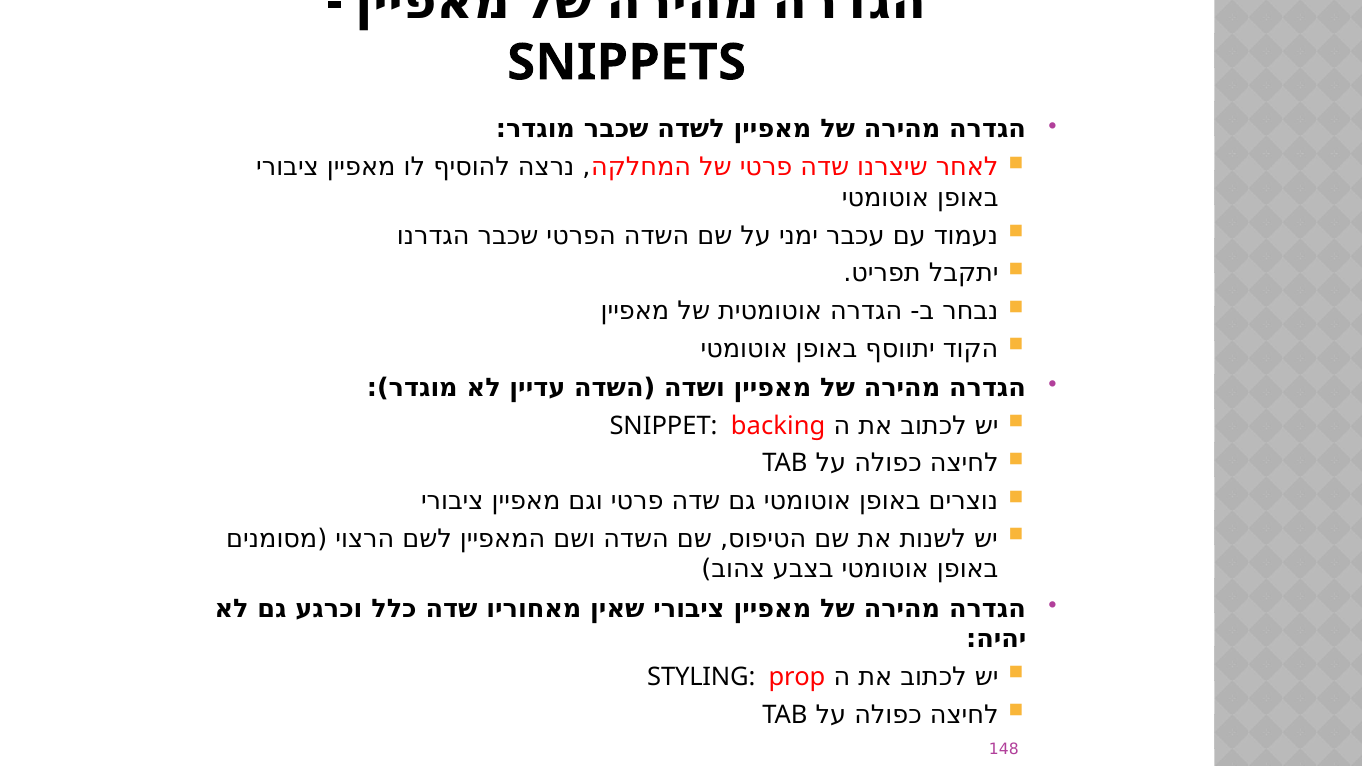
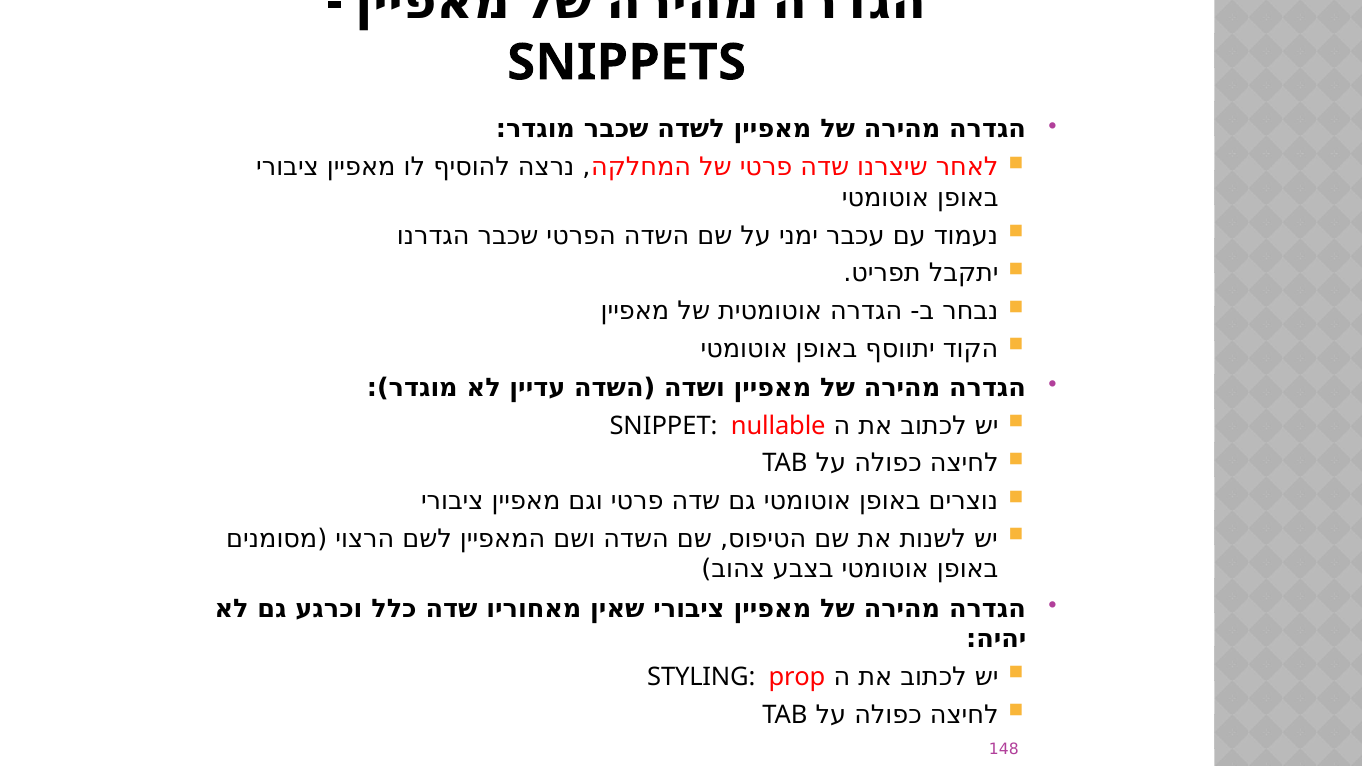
backing: backing -> nullable
